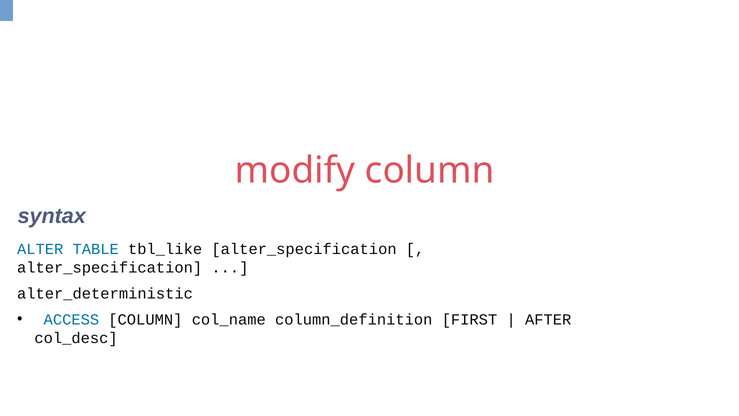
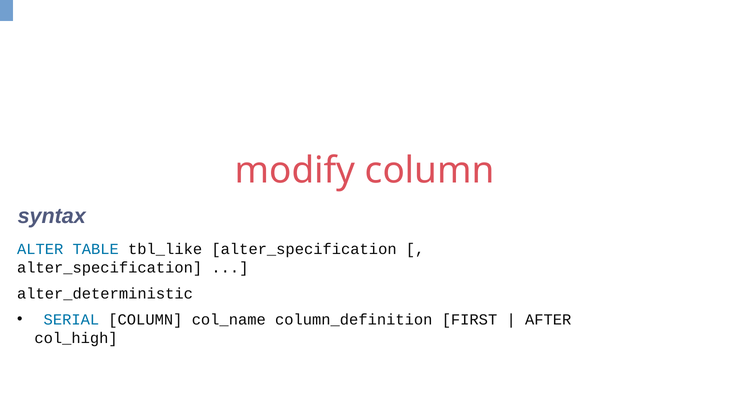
ACCESS: ACCESS -> SERIAL
col_desc: col_desc -> col_high
